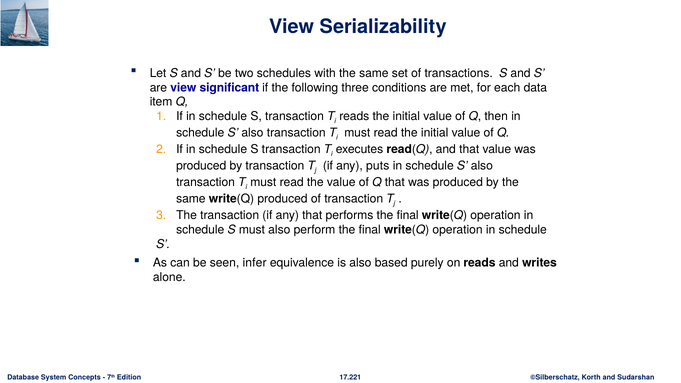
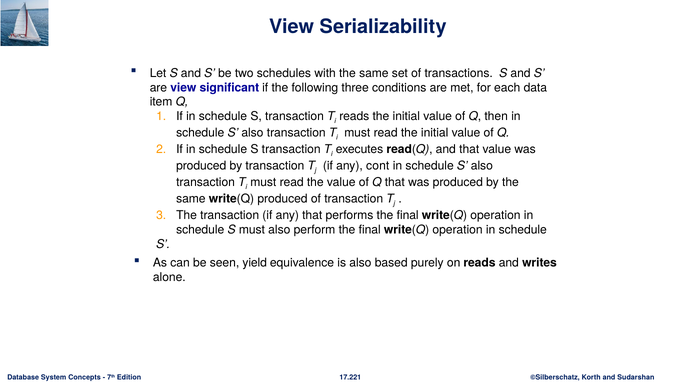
puts: puts -> cont
infer: infer -> yield
